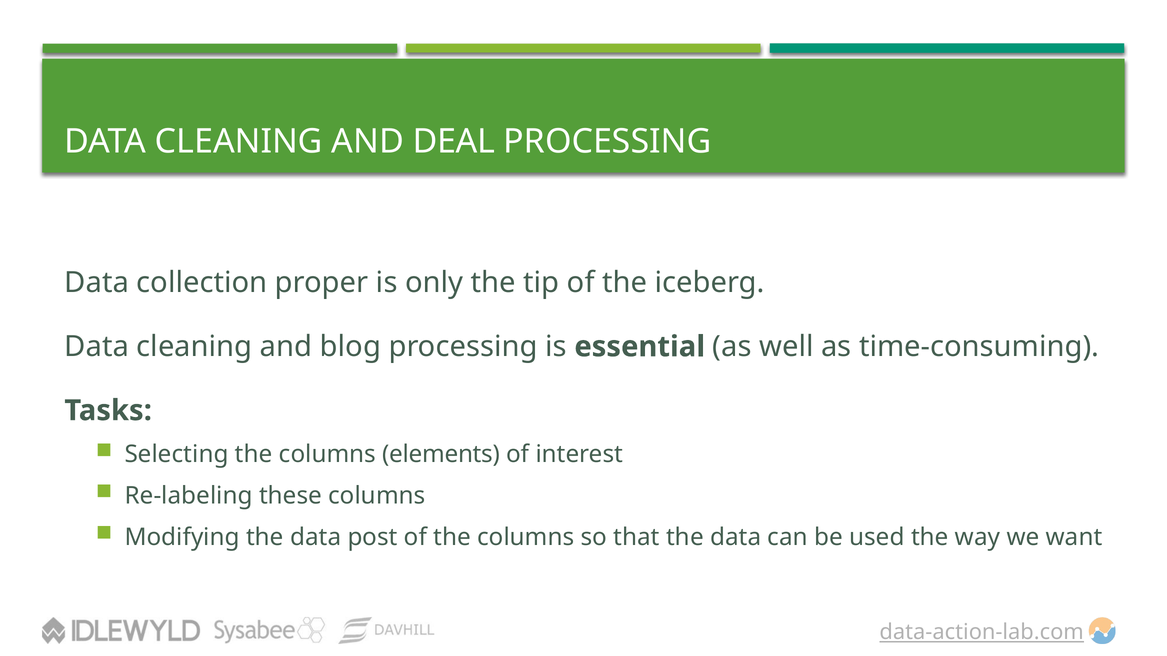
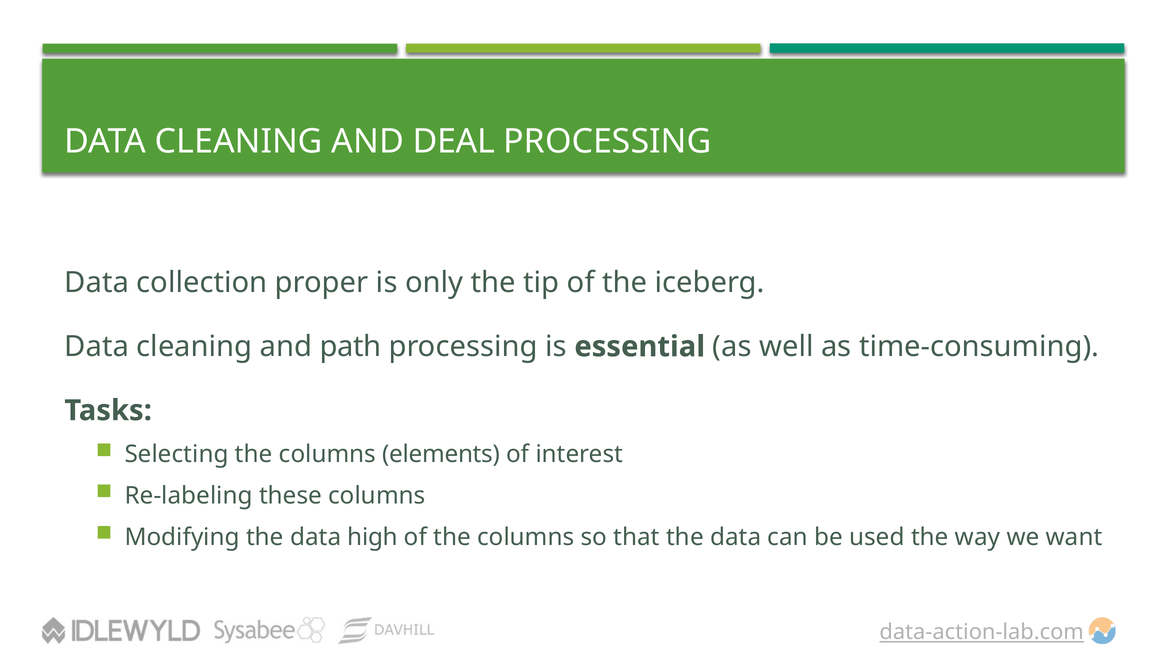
blog: blog -> path
post: post -> high
